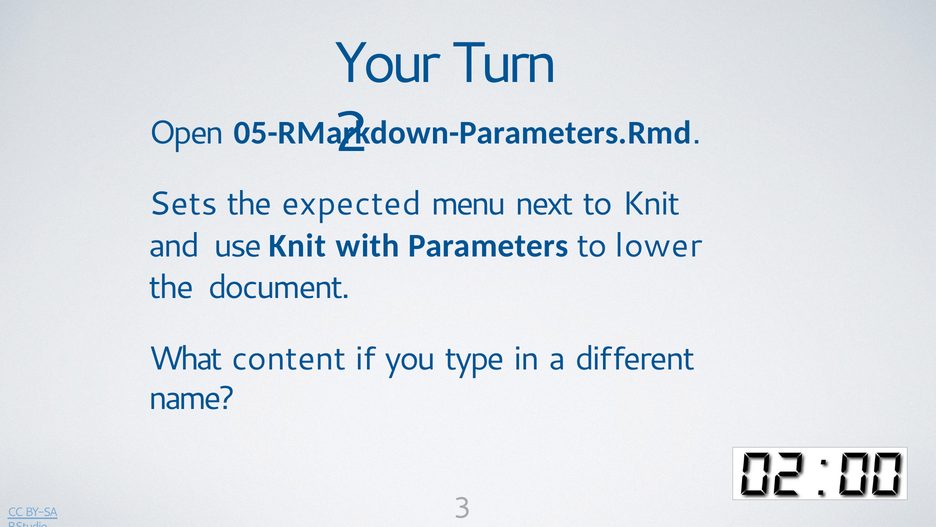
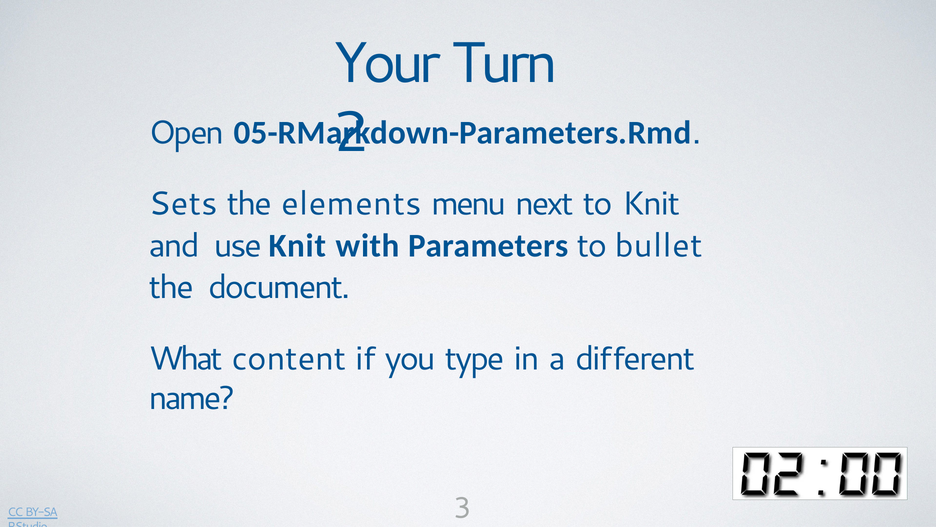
expected: expected -> elements
lower: lower -> bullet
